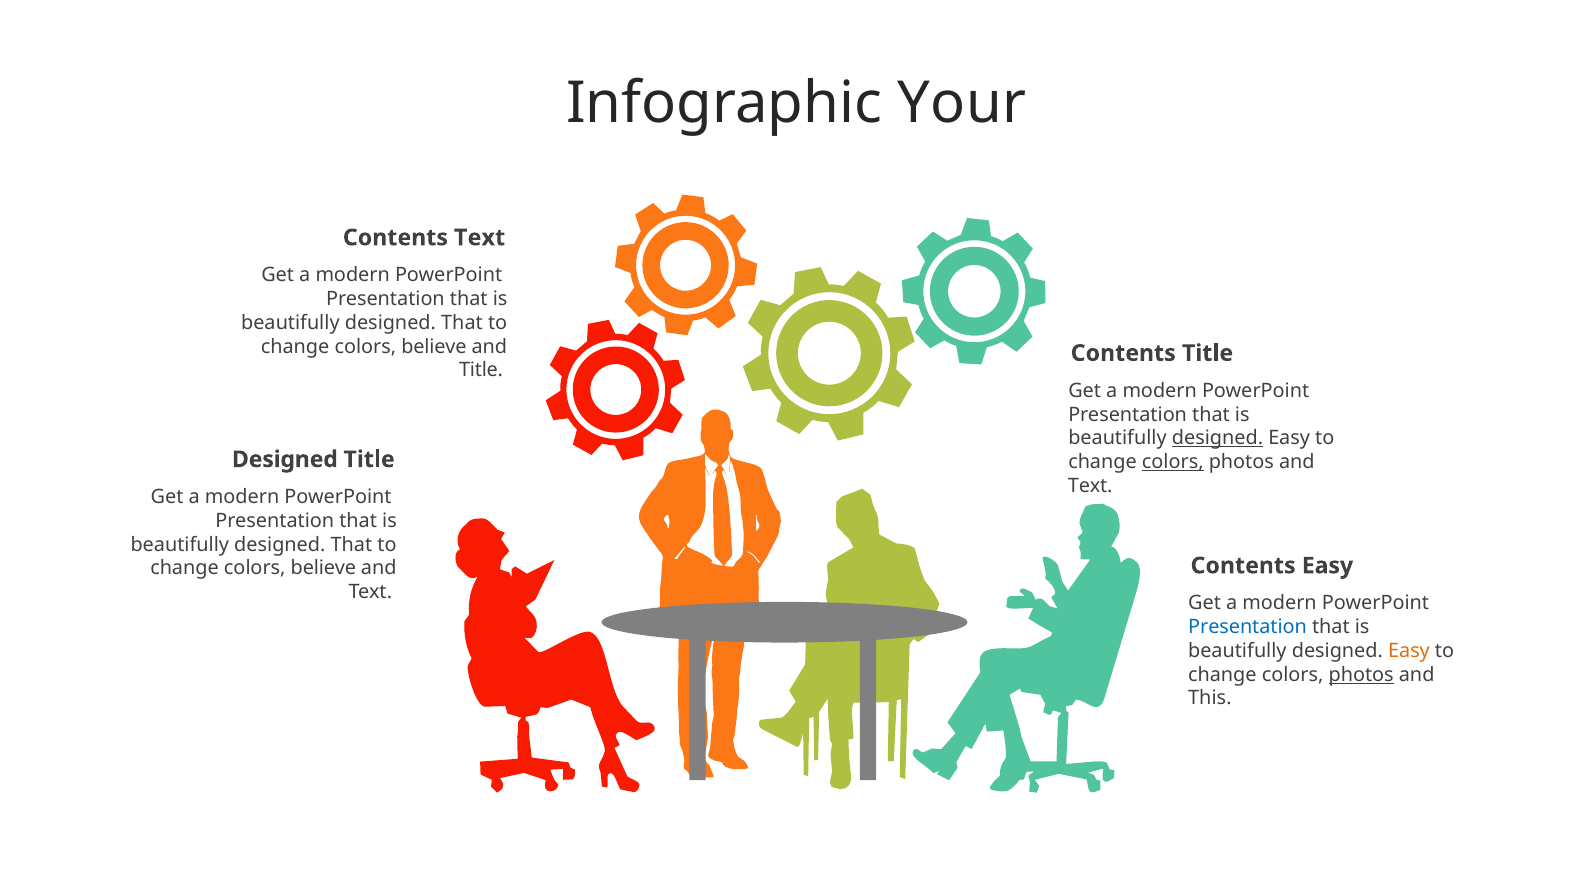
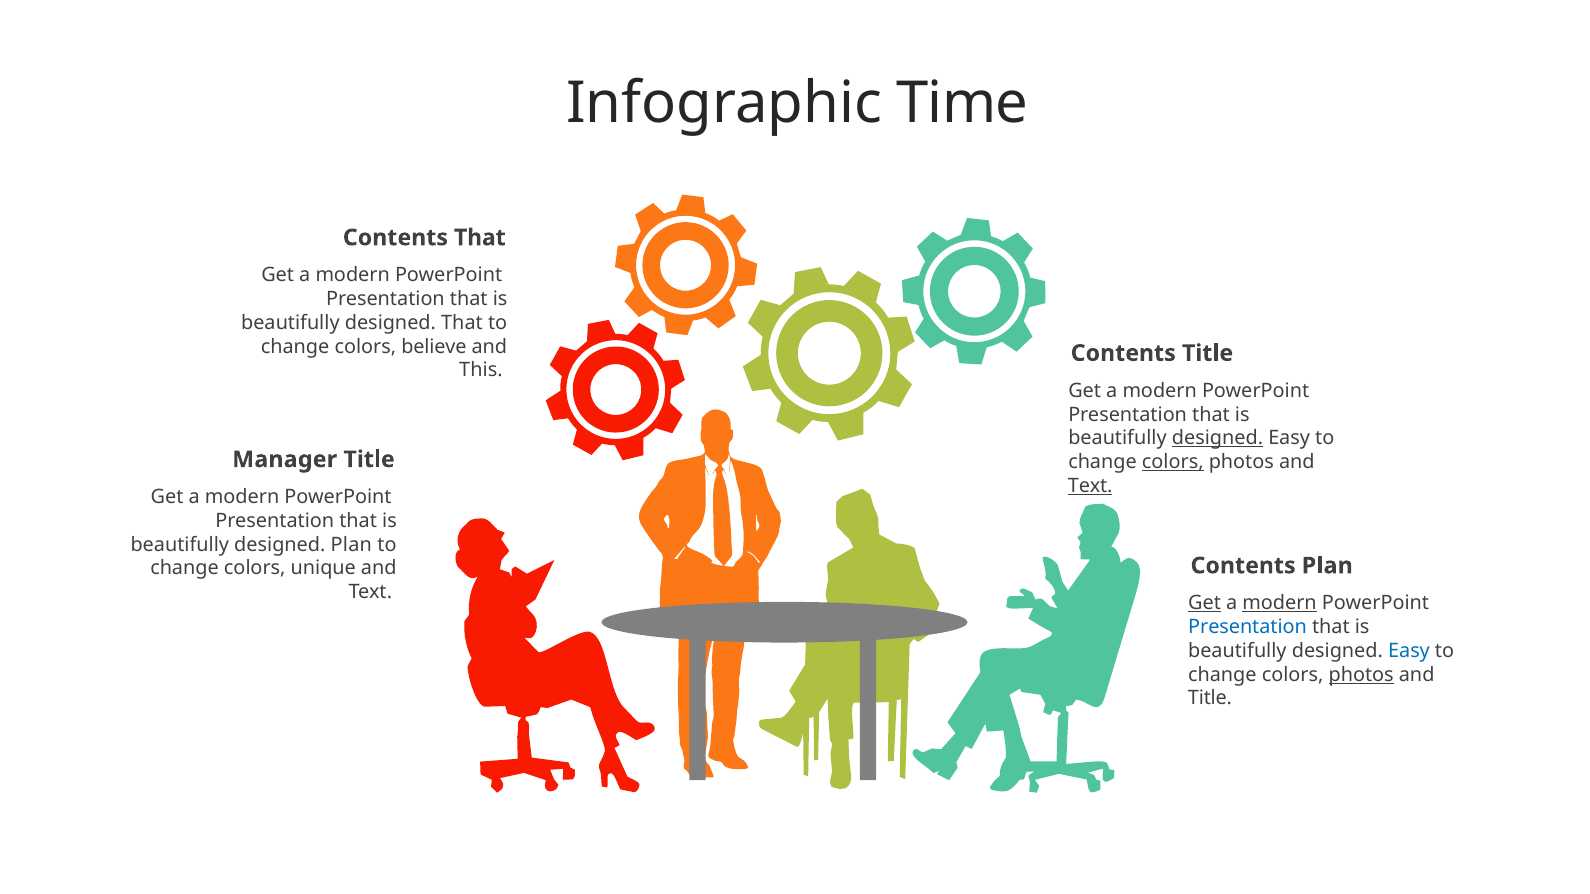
Your: Your -> Time
Contents Text: Text -> That
Title at (481, 371): Title -> This
Designed at (285, 460): Designed -> Manager
Text at (1090, 486) underline: none -> present
That at (351, 545): That -> Plan
Contents Easy: Easy -> Plan
believe at (323, 569): believe -> unique
Get at (1205, 603) underline: none -> present
modern at (1280, 603) underline: none -> present
Easy at (1409, 651) colour: orange -> blue
This at (1210, 699): This -> Title
